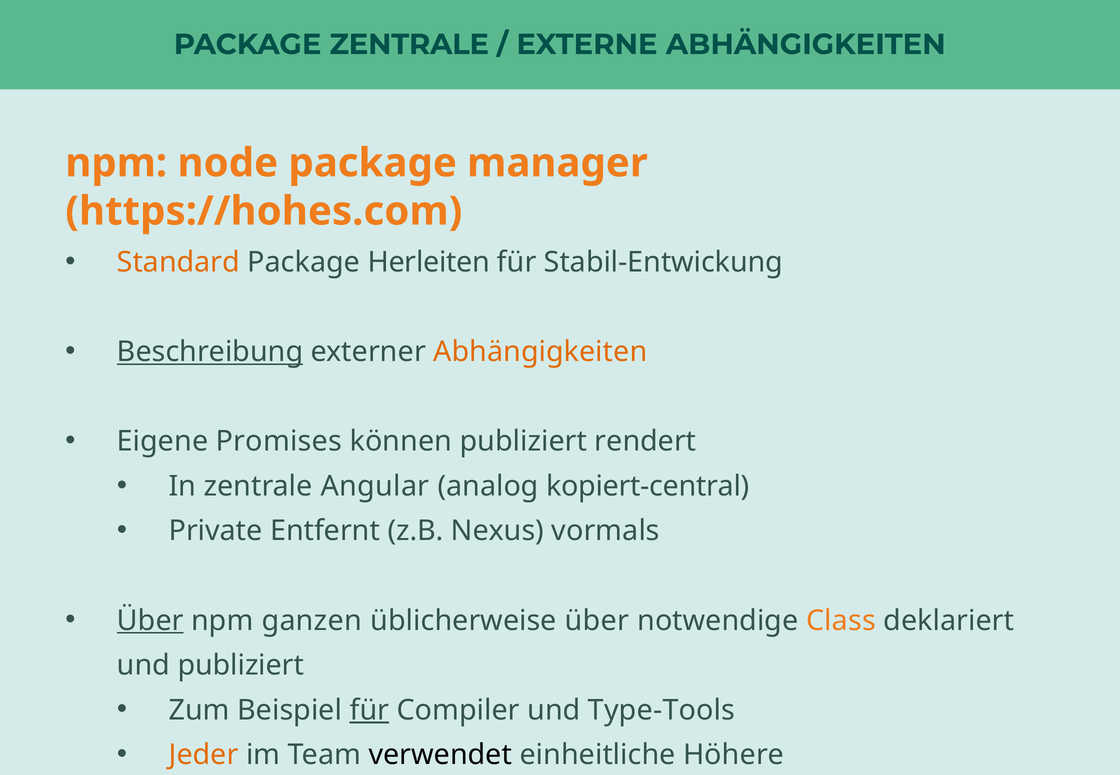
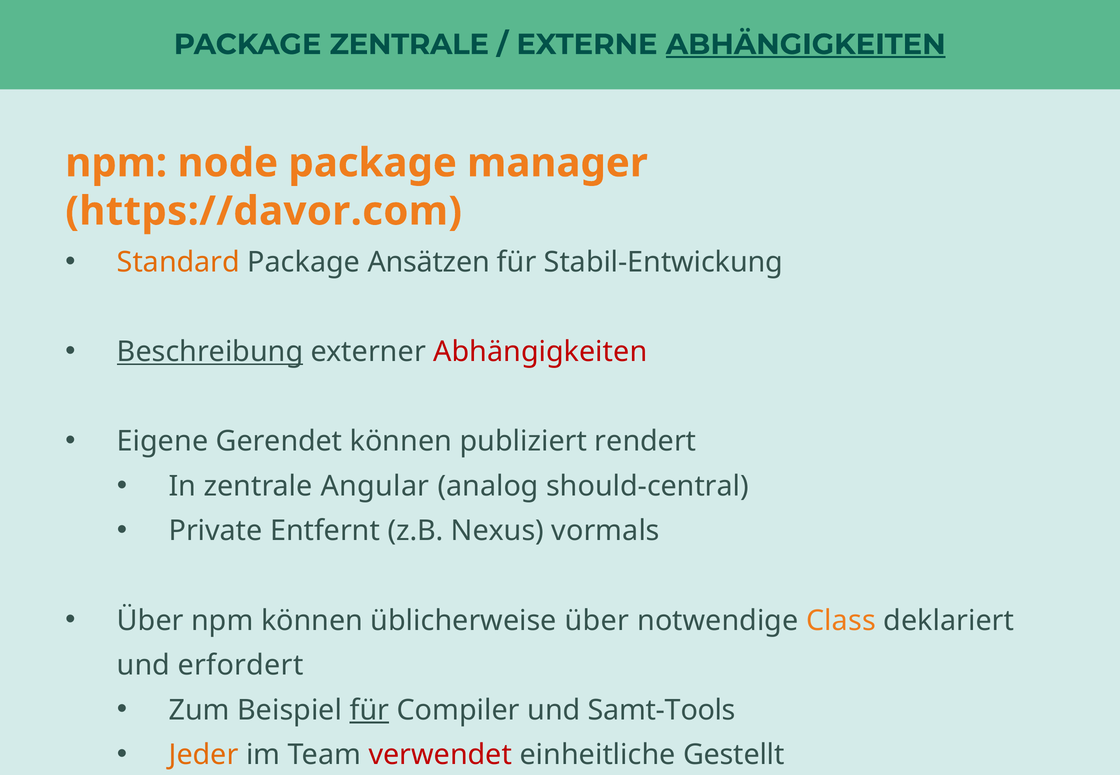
ABHÄNGIGKEITEN at (806, 44) underline: none -> present
https://hohes.com: https://hohes.com -> https://davor.com
Herleiten: Herleiten -> Ansätzen
Abhängigkeiten at (540, 352) colour: orange -> red
Promises: Promises -> Gerendet
kopiert-central: kopiert-central -> should-central
Über at (150, 621) underline: present -> none
npm ganzen: ganzen -> können
und publiziert: publiziert -> erfordert
Type-Tools: Type-Tools -> Samt-Tools
verwendet colour: black -> red
Höhere: Höhere -> Gestellt
